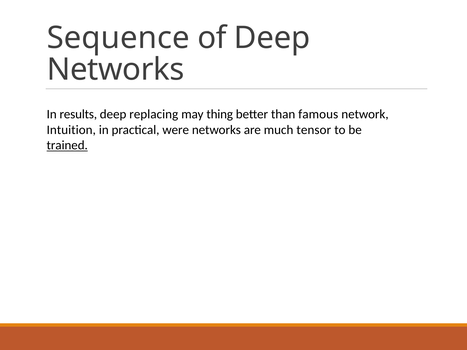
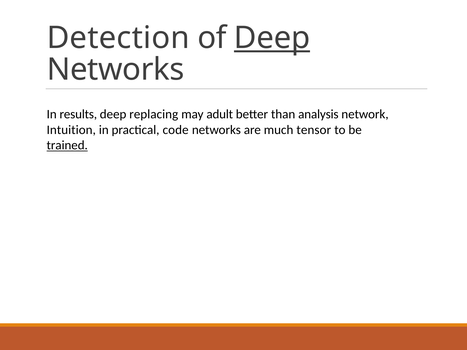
Sequence: Sequence -> Detection
Deep at (272, 38) underline: none -> present
thing: thing -> adult
famous: famous -> analysis
were: were -> code
